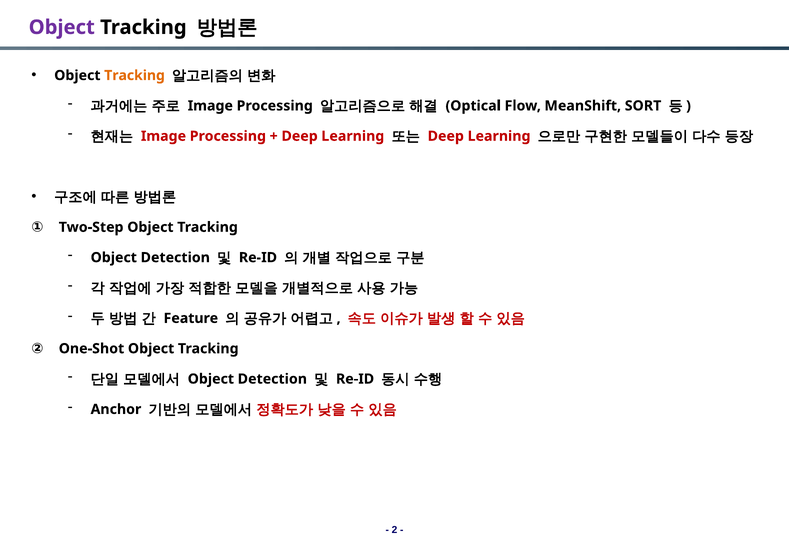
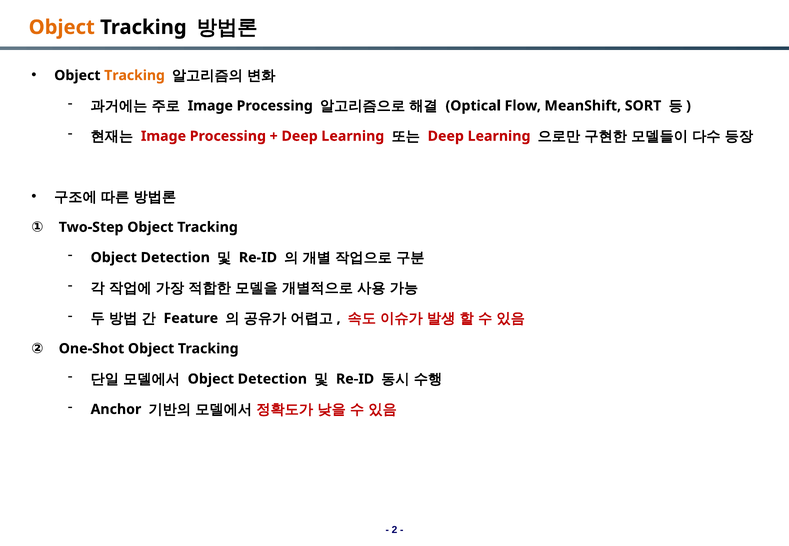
Object at (62, 27) colour: purple -> orange
